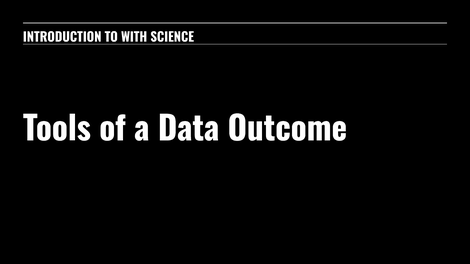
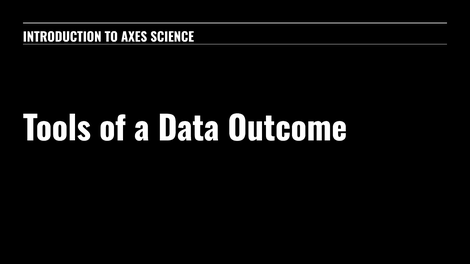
WITH: WITH -> AXES
